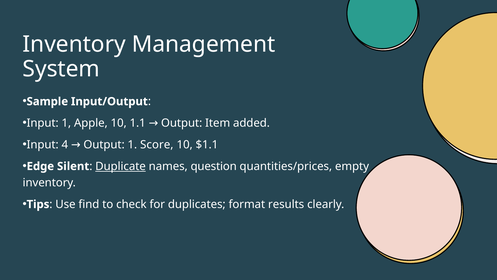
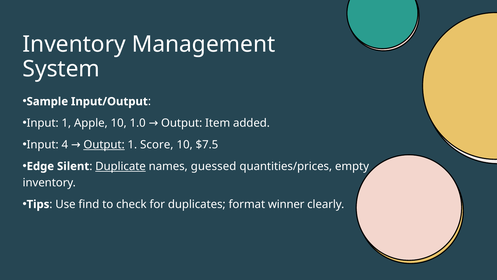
1.1: 1.1 -> 1.0
Output at (104, 144) underline: none -> present
$1.1: $1.1 -> $7.5
question: question -> guessed
results: results -> winner
